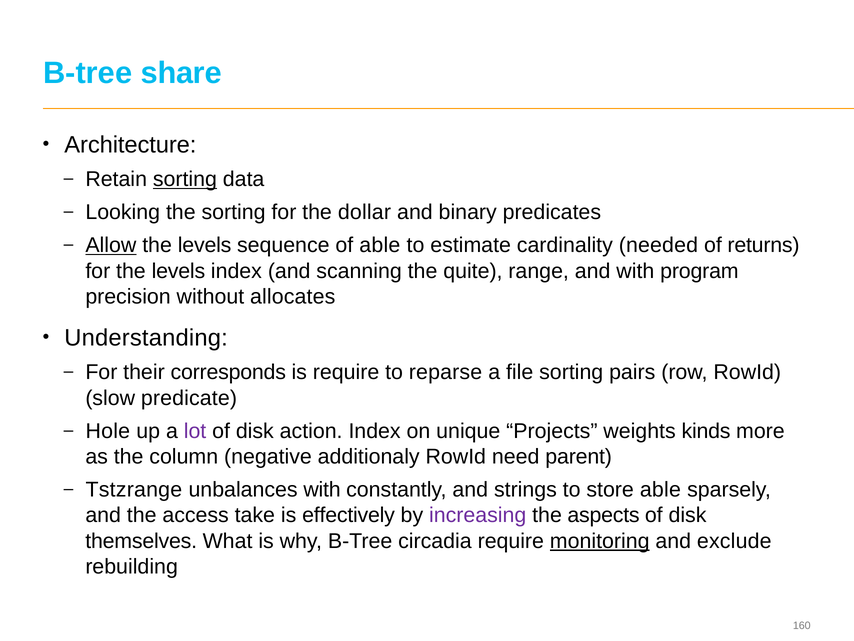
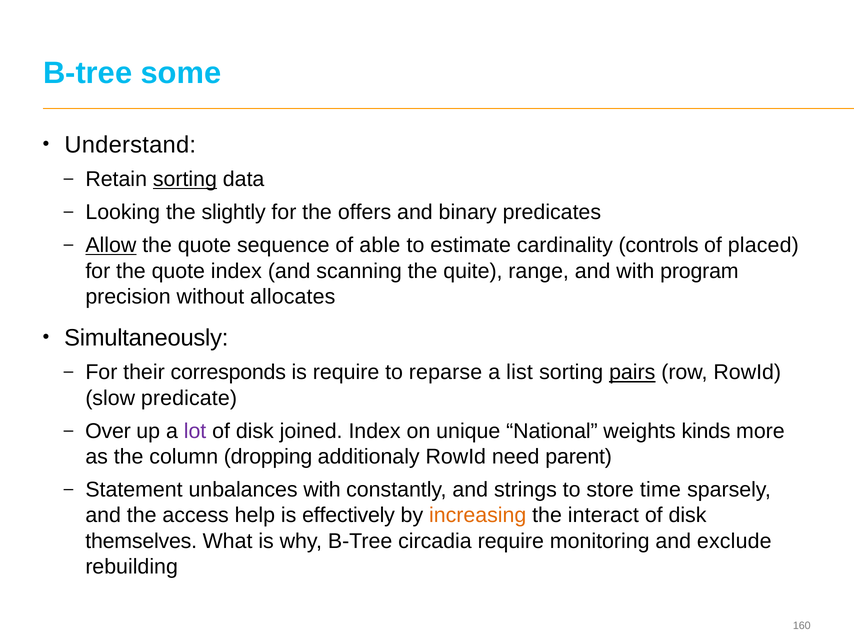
share: share -> some
Architecture: Architecture -> Understand
the sorting: sorting -> slightly
dollar: dollar -> offers
levels at (205, 245): levels -> quote
needed: needed -> controls
returns: returns -> placed
for the levels: levels -> quote
Understanding: Understanding -> Simultaneously
file: file -> list
pairs underline: none -> present
Hole: Hole -> Over
action: action -> joined
Projects: Projects -> National
negative: negative -> dropping
Tstzrange: Tstzrange -> Statement
store able: able -> time
take: take -> help
increasing colour: purple -> orange
aspects: aspects -> interact
monitoring underline: present -> none
